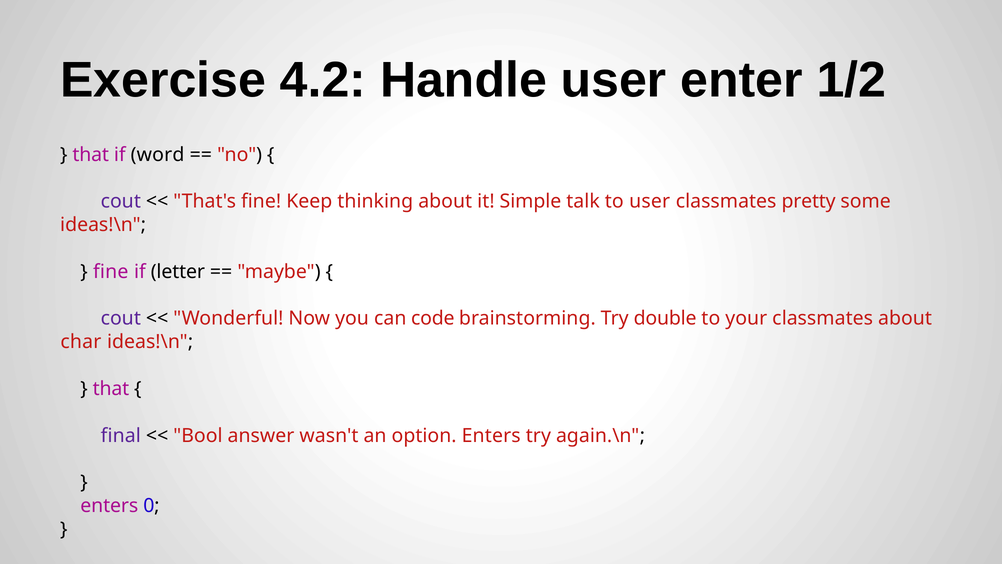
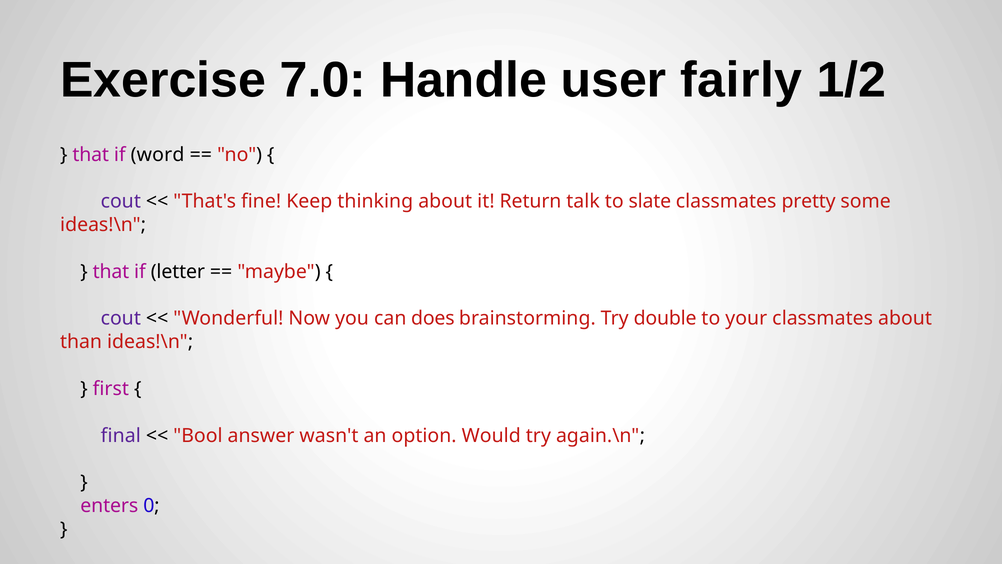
4.2: 4.2 -> 7.0
enter: enter -> fairly
Simple: Simple -> Return
to user: user -> slate
fine at (111, 272): fine -> that
code: code -> does
char: char -> than
that at (111, 389): that -> first
option Enters: Enters -> Would
